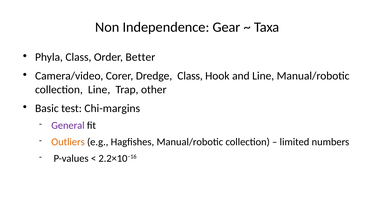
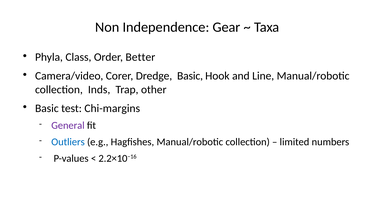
Dredge Class: Class -> Basic
collection Line: Line -> Inds
Outliers colour: orange -> blue
